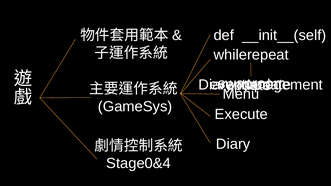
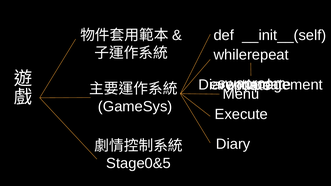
Stage0&4: Stage0&4 -> Stage0&5
